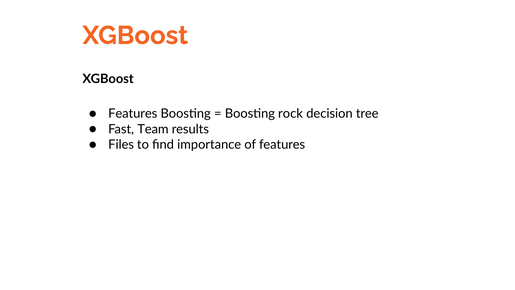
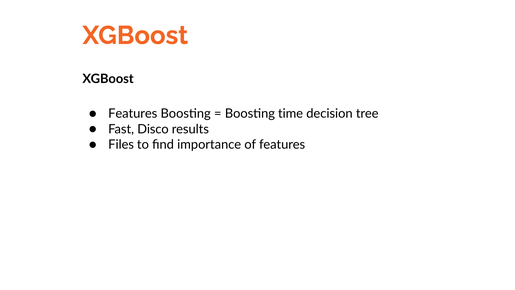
rock: rock -> time
Team: Team -> Disco
